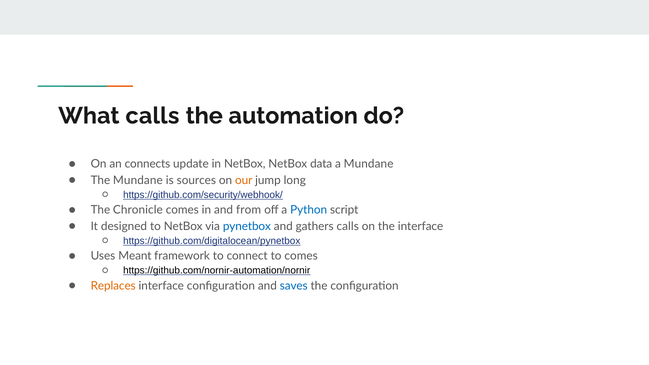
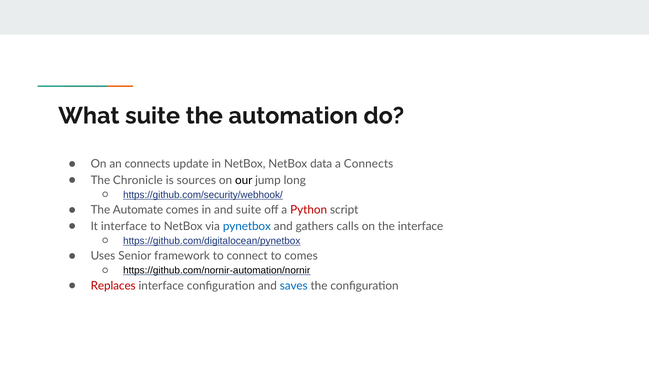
What calls: calls -> suite
a Mundane: Mundane -> Connects
The Mundane: Mundane -> Chronicle
our colour: orange -> black
Chronicle: Chronicle -> Automate
and from: from -> suite
Python colour: blue -> red
It designed: designed -> interface
Meant: Meant -> Senior
Replaces colour: orange -> red
